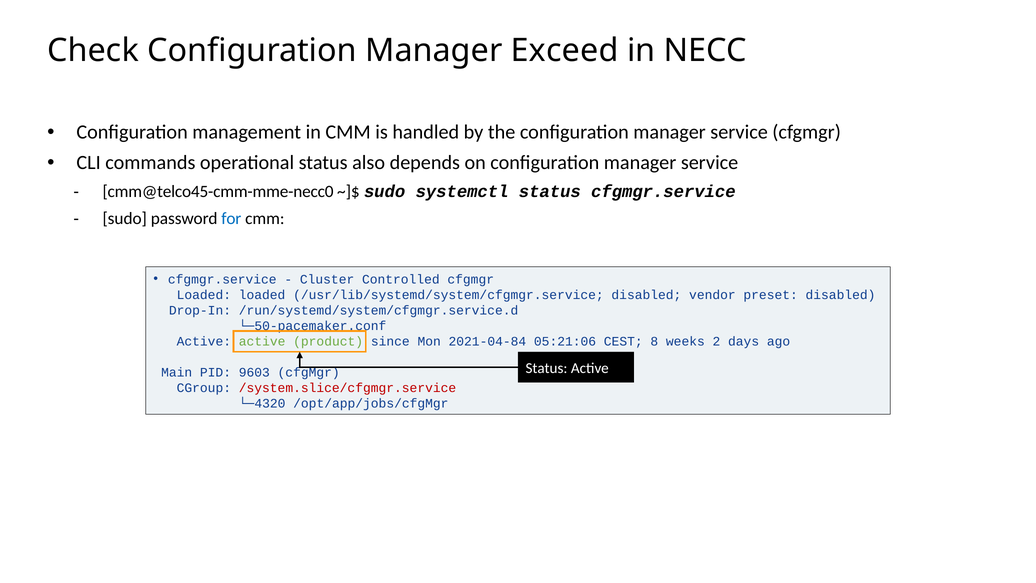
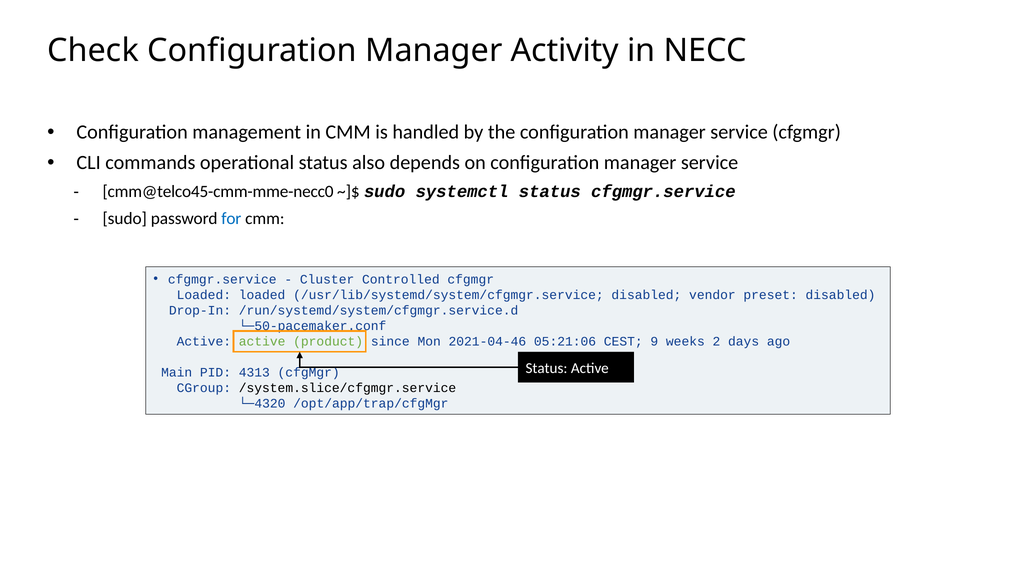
Exceed: Exceed -> Activity
2021-04-84: 2021-04-84 -> 2021-04-46
8: 8 -> 9
9603: 9603 -> 4313
/system.slice/cfgmgr.service colour: red -> black
/opt/app/jobs/cfgMgr: /opt/app/jobs/cfgMgr -> /opt/app/trap/cfgMgr
